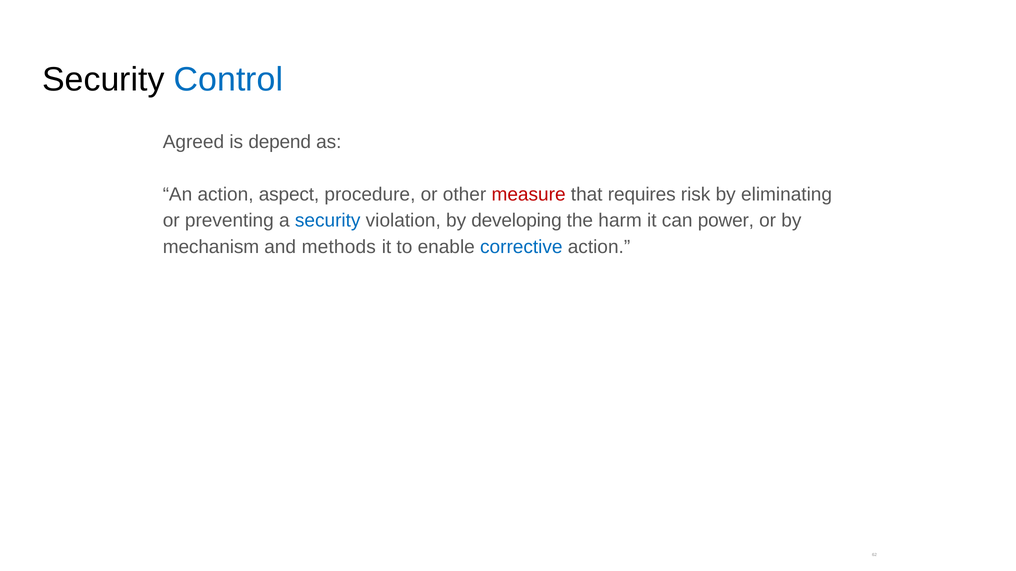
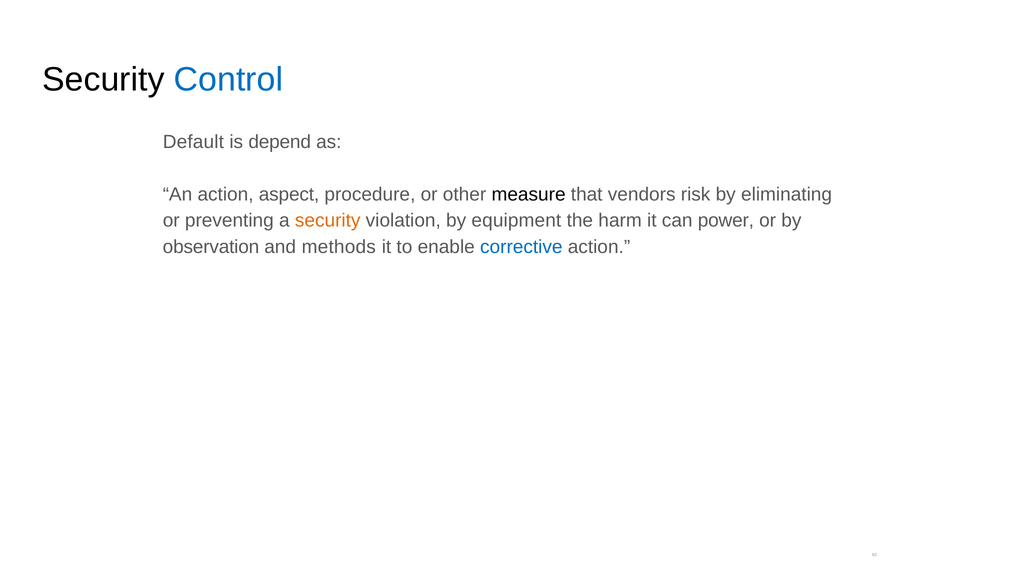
Agreed: Agreed -> Default
measure colour: red -> black
requires: requires -> vendors
security at (328, 221) colour: blue -> orange
developing: developing -> equipment
mechanism: mechanism -> observation
